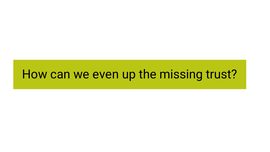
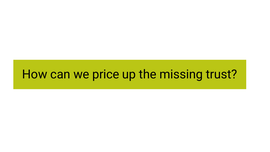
even: even -> price
